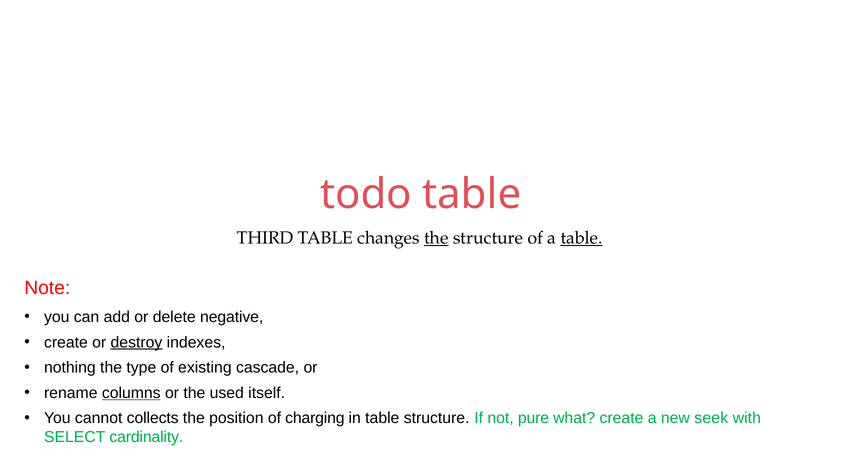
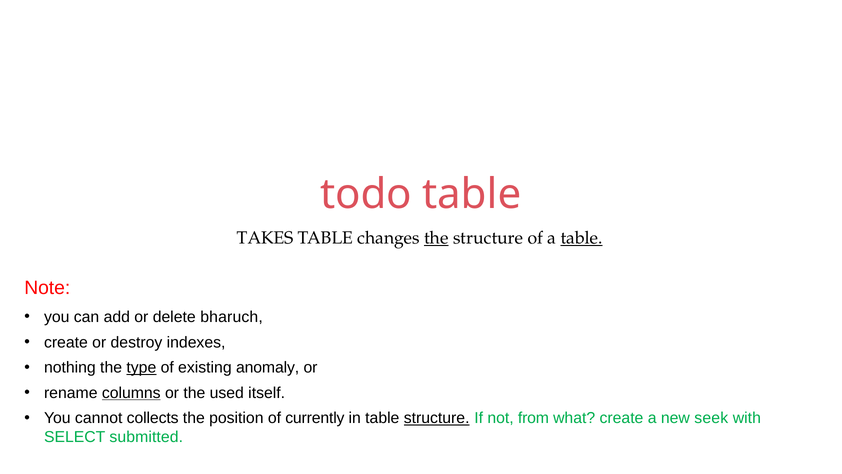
THIRD: THIRD -> TAKES
negative: negative -> bharuch
destroy underline: present -> none
type underline: none -> present
cascade: cascade -> anomaly
charging: charging -> currently
structure at (437, 418) underline: none -> present
pure: pure -> from
cardinality: cardinality -> submitted
